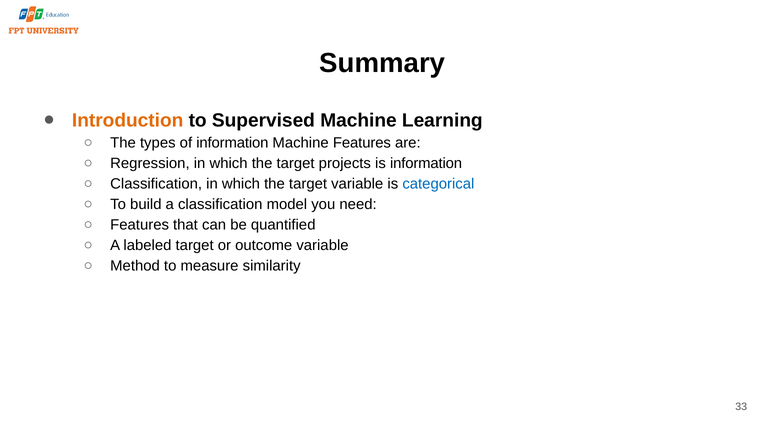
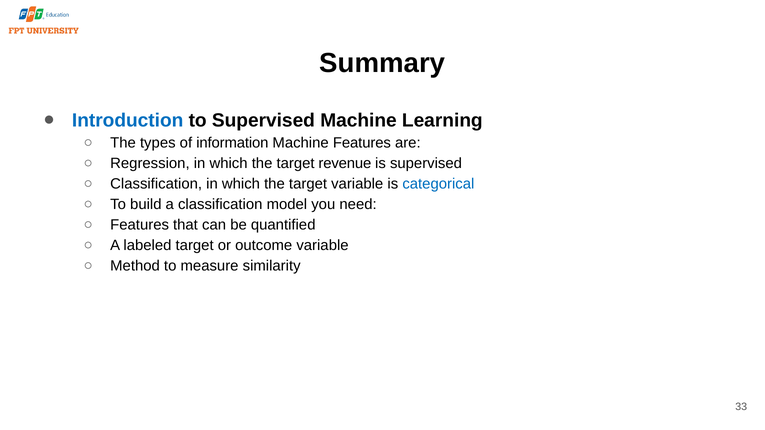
Introduction colour: orange -> blue
projects: projects -> revenue
is information: information -> supervised
